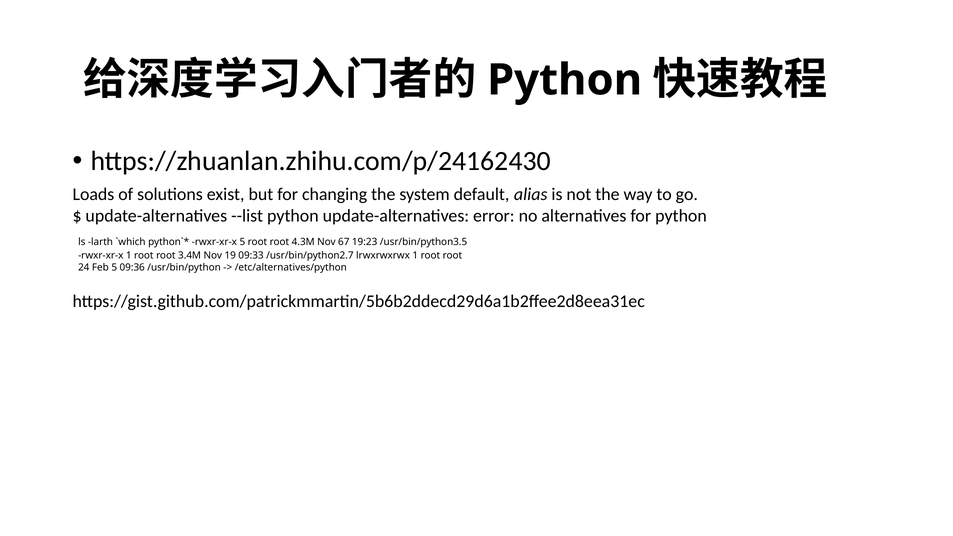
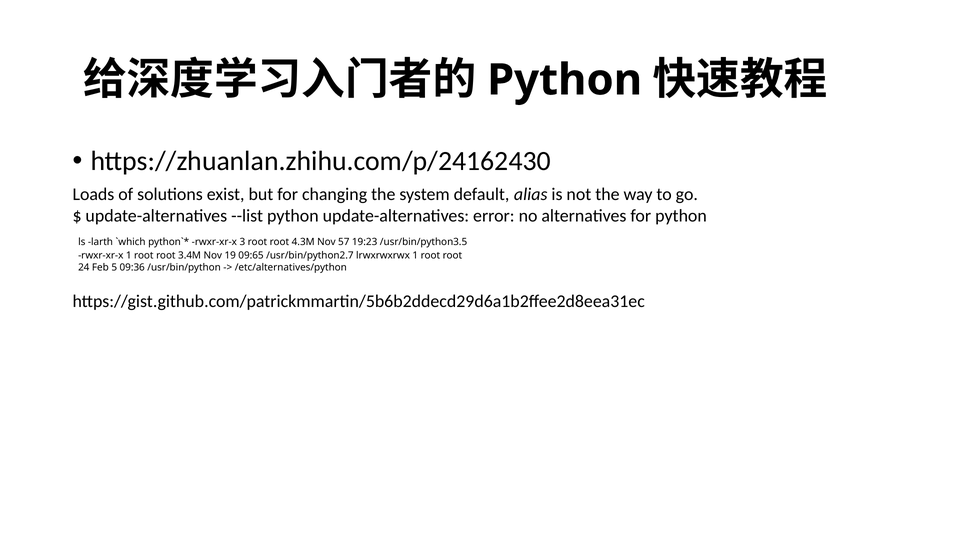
rwxr-xr-x 5: 5 -> 3
67: 67 -> 57
09:33: 09:33 -> 09:65
